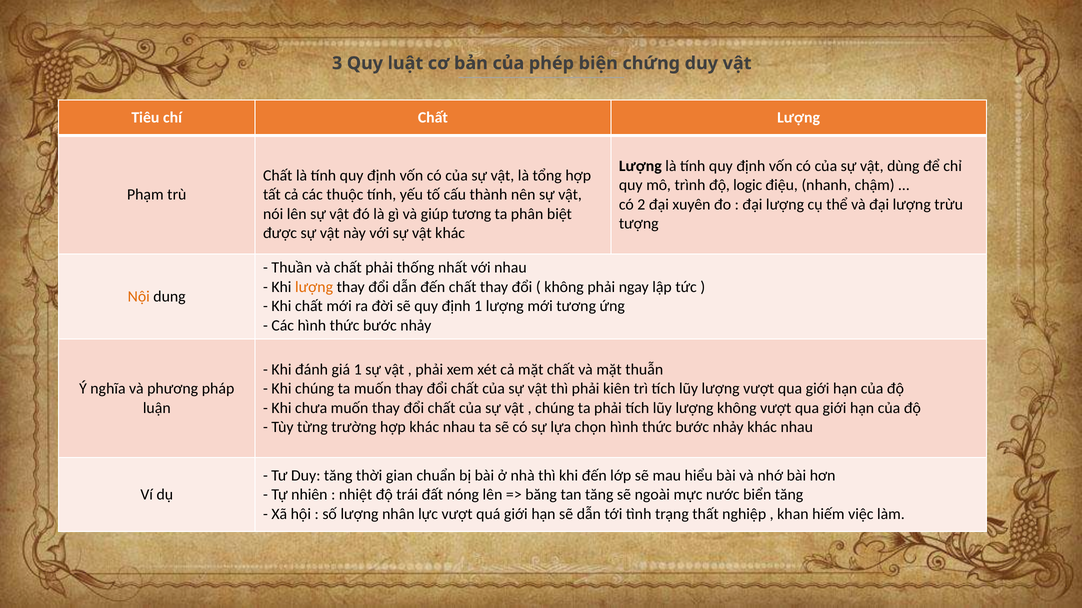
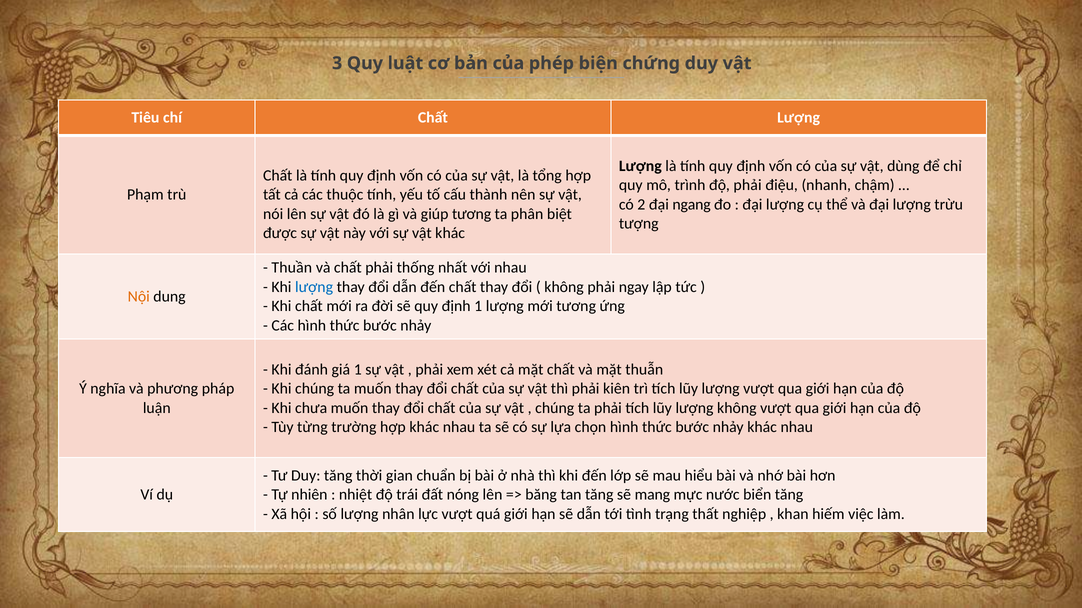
độ logic: logic -> phải
xuyên: xuyên -> ngang
lượng at (314, 287) colour: orange -> blue
ngoài: ngoài -> mang
